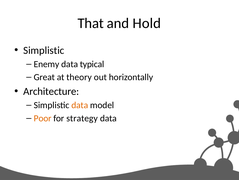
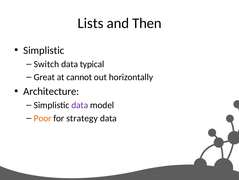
That: That -> Lists
Hold: Hold -> Then
Enemy: Enemy -> Switch
theory: theory -> cannot
data at (80, 105) colour: orange -> purple
